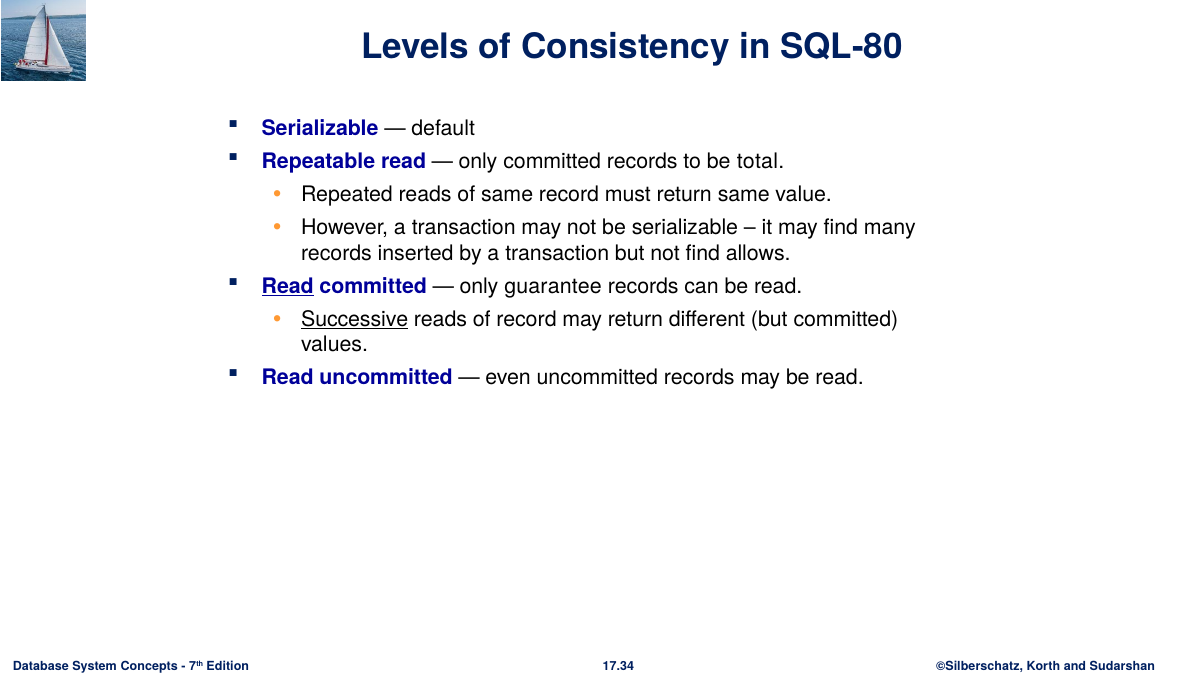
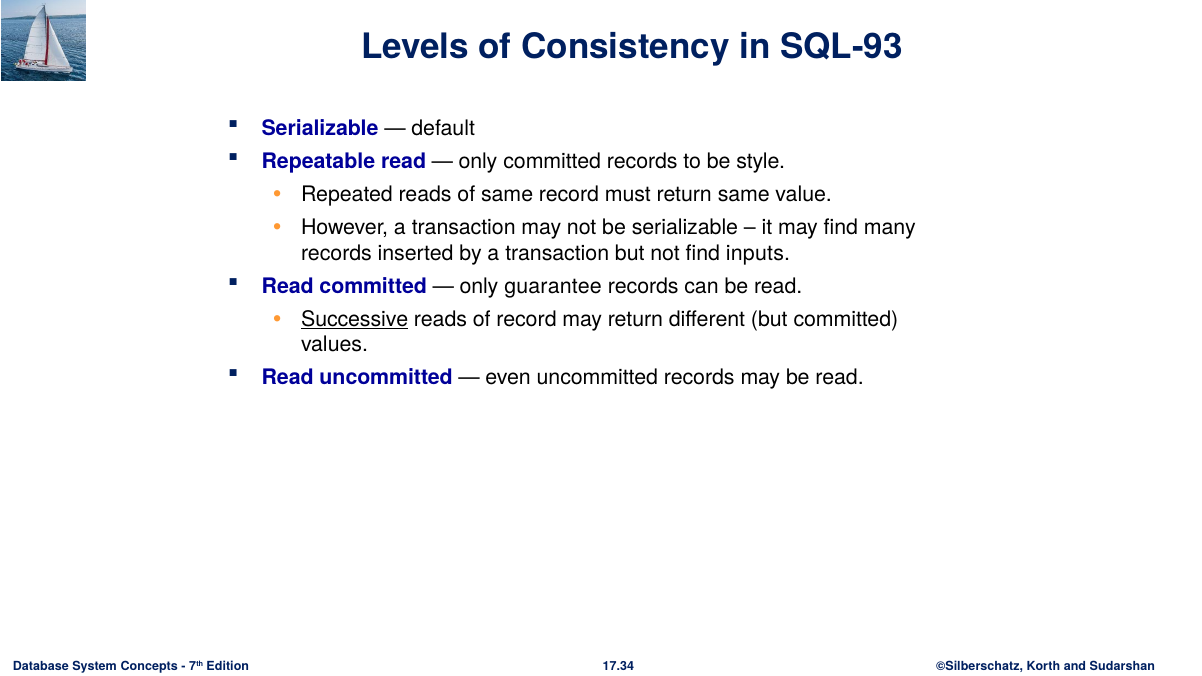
SQL-80: SQL-80 -> SQL-93
total: total -> style
allows: allows -> inputs
Read at (288, 286) underline: present -> none
